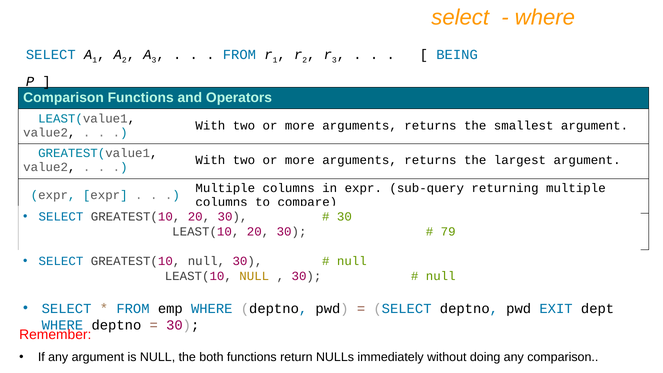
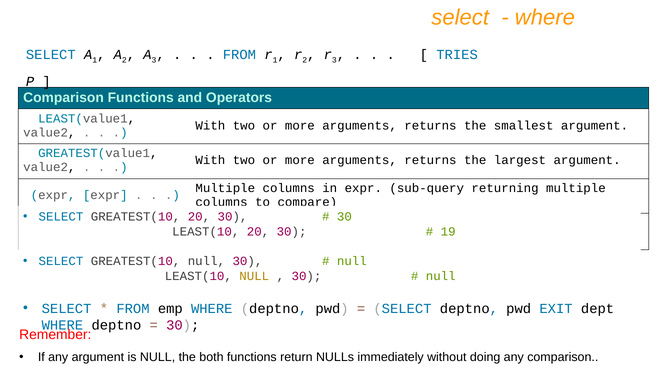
BEING: BEING -> TRIES
79: 79 -> 19
